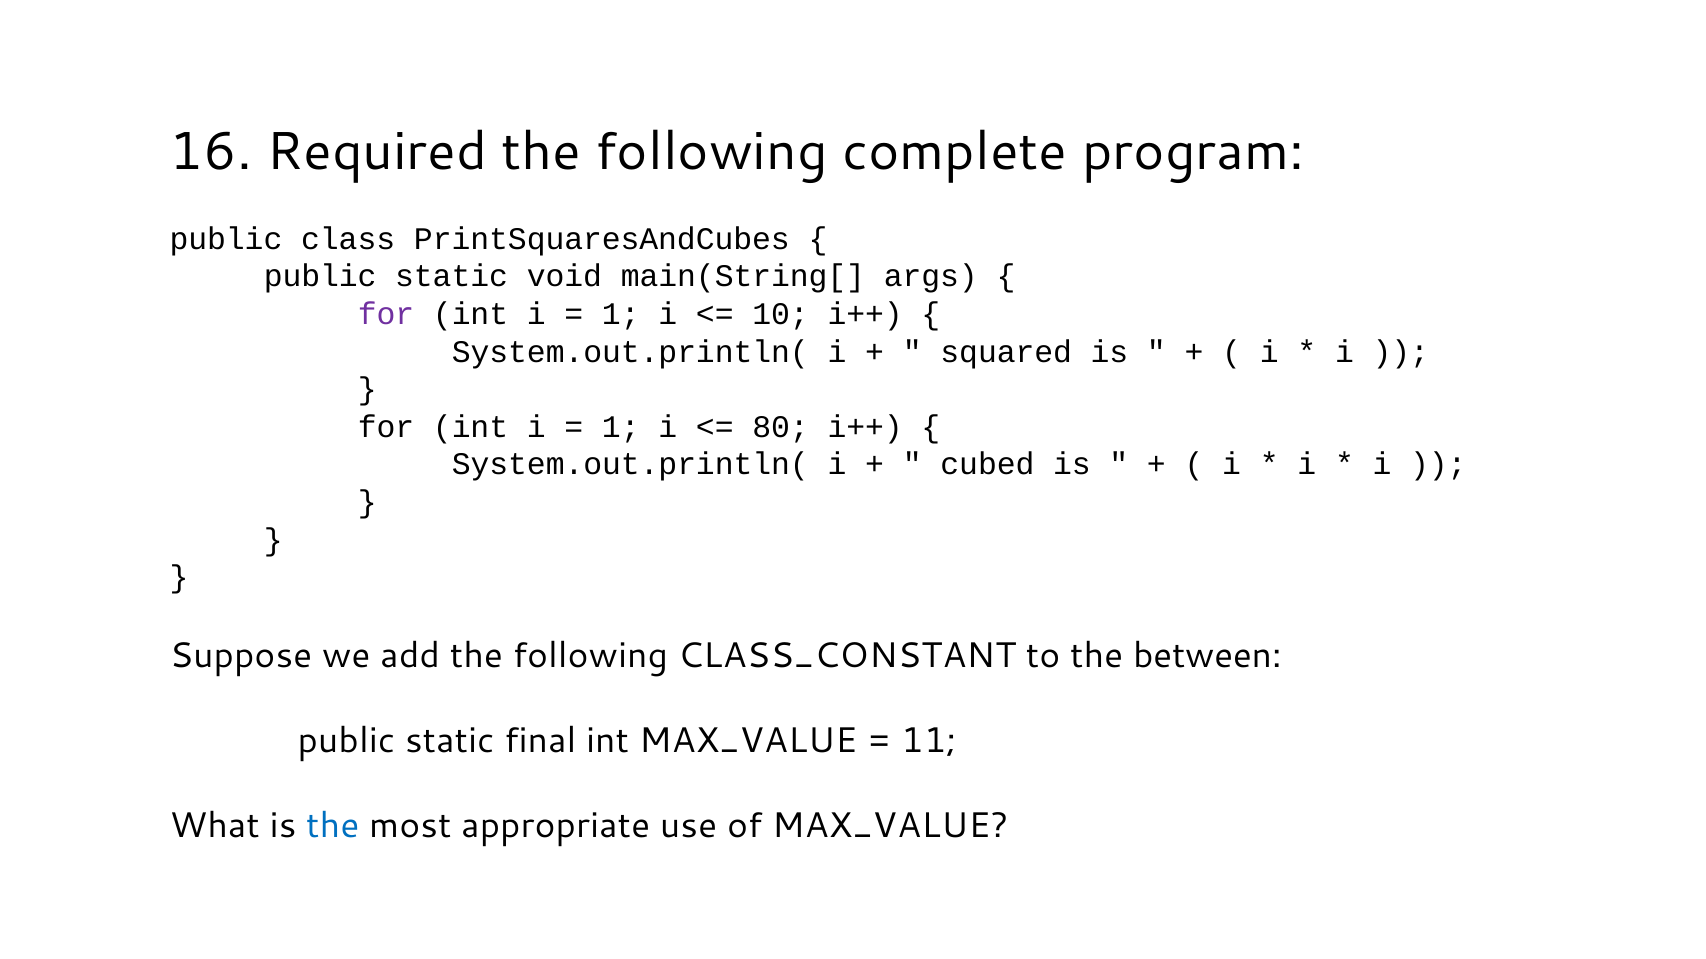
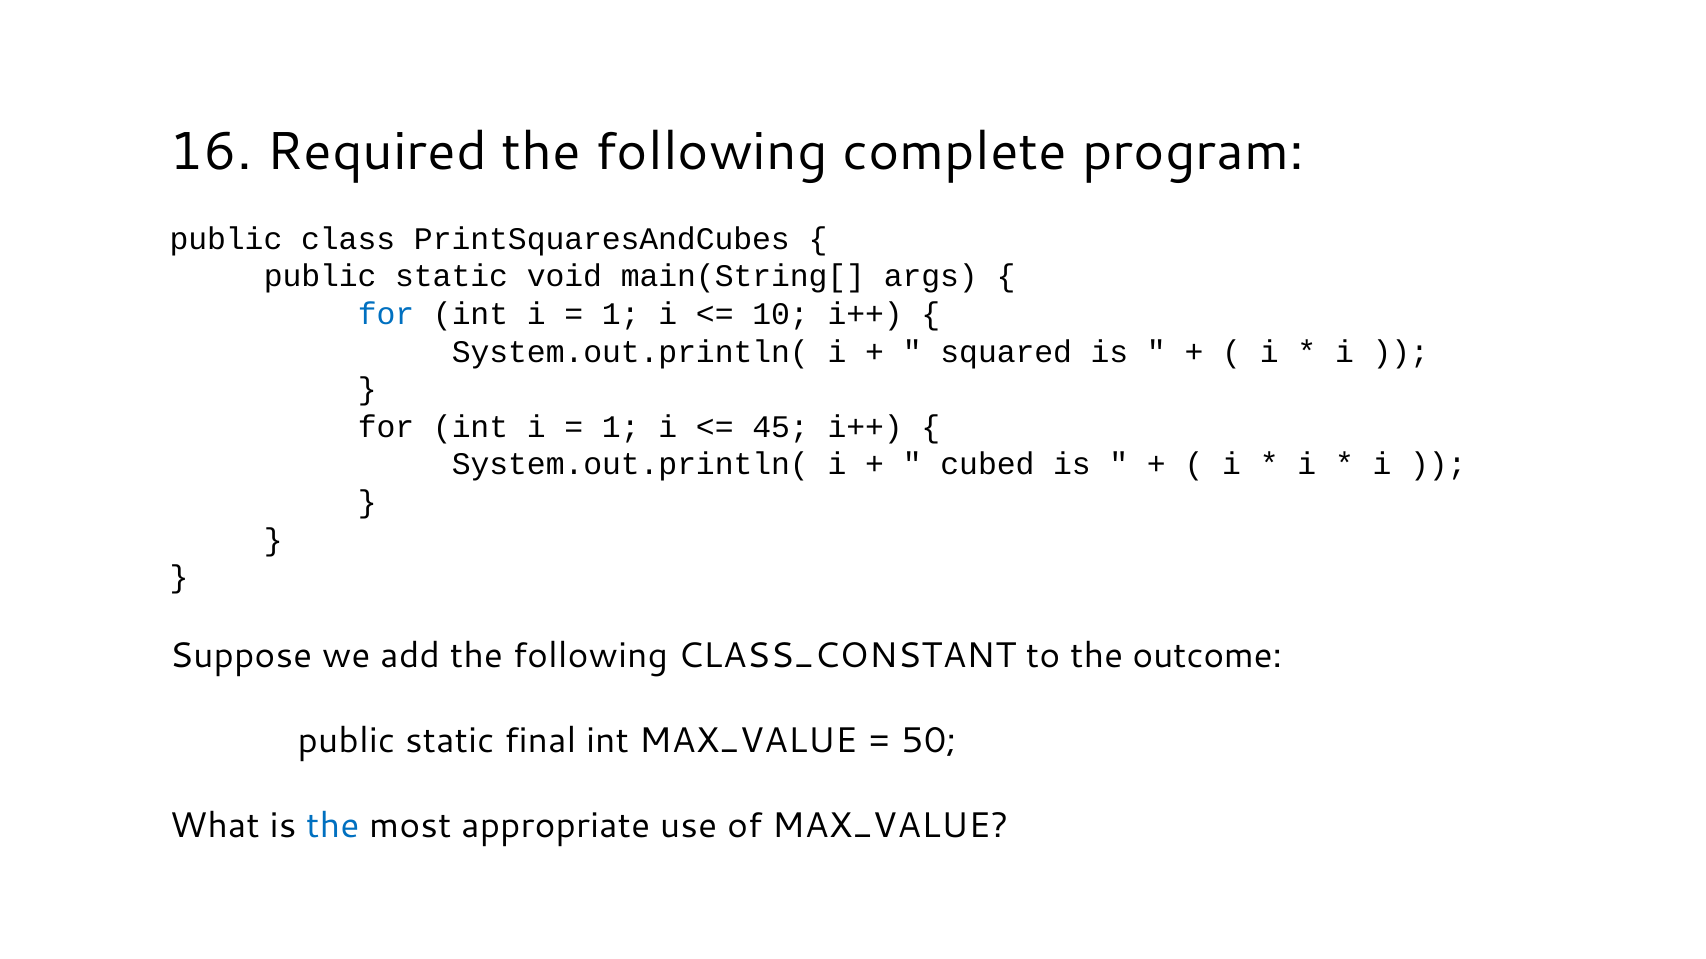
for at (386, 314) colour: purple -> blue
80: 80 -> 45
between: between -> outcome
11: 11 -> 50
